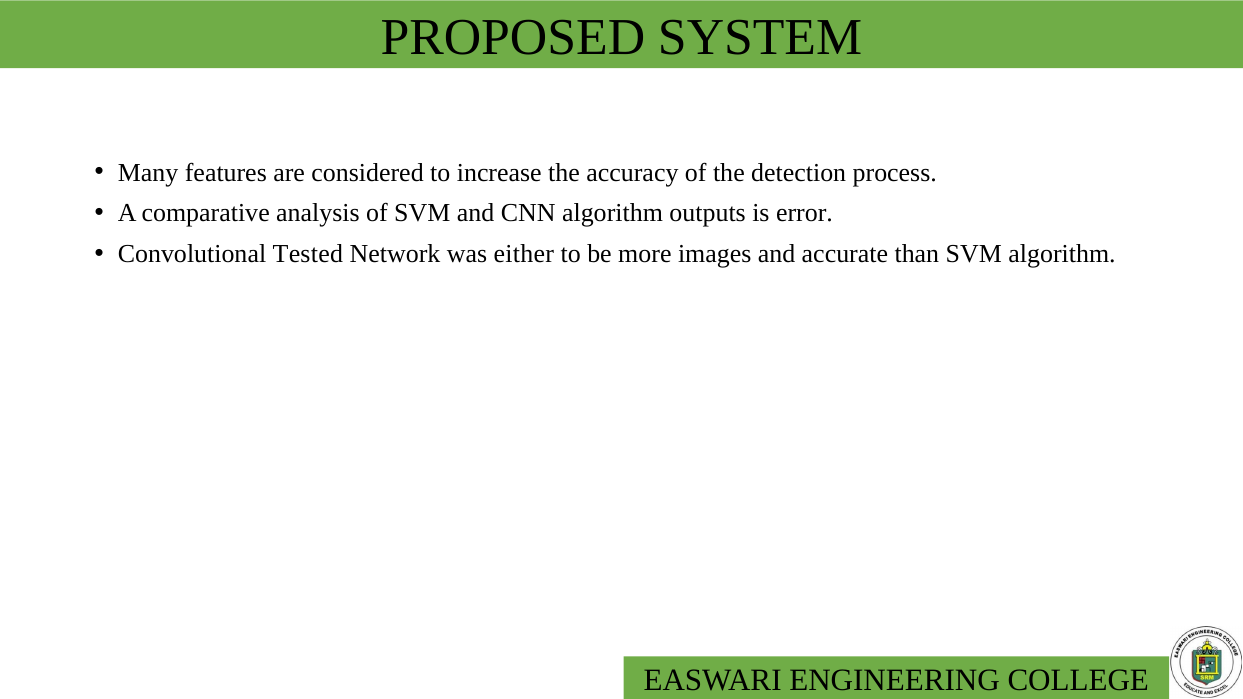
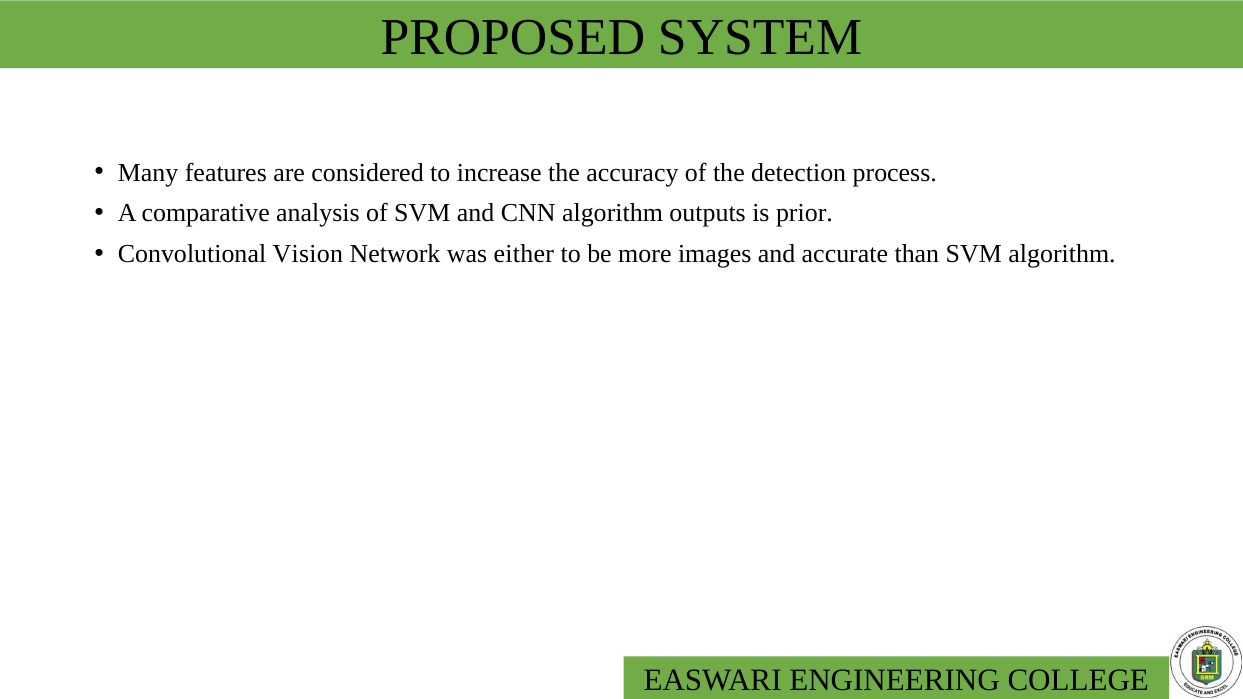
error: error -> prior
Tested: Tested -> Vision
